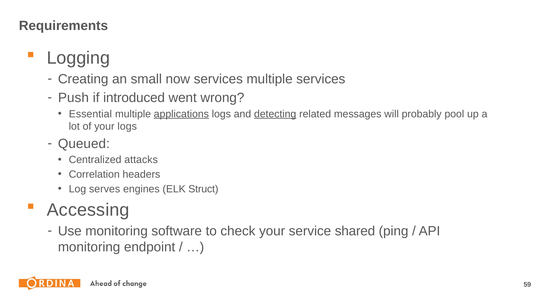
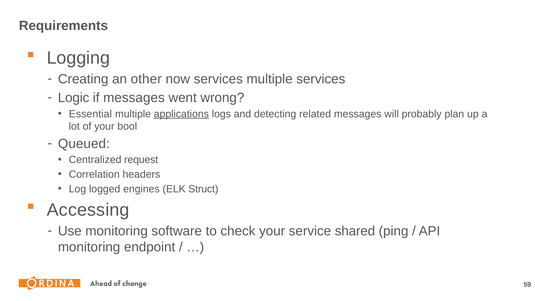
small: small -> other
Push: Push -> Logic
if introduced: introduced -> messages
detecting underline: present -> none
pool: pool -> plan
your logs: logs -> bool
attacks: attacks -> request
serves: serves -> logged
